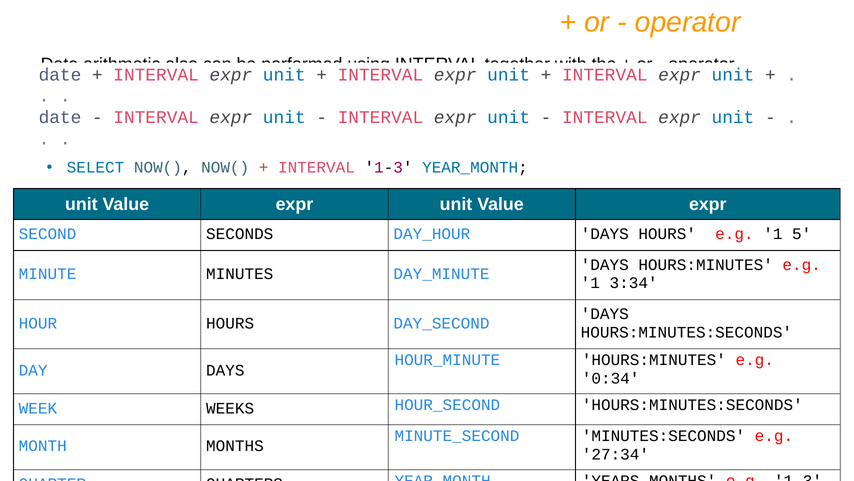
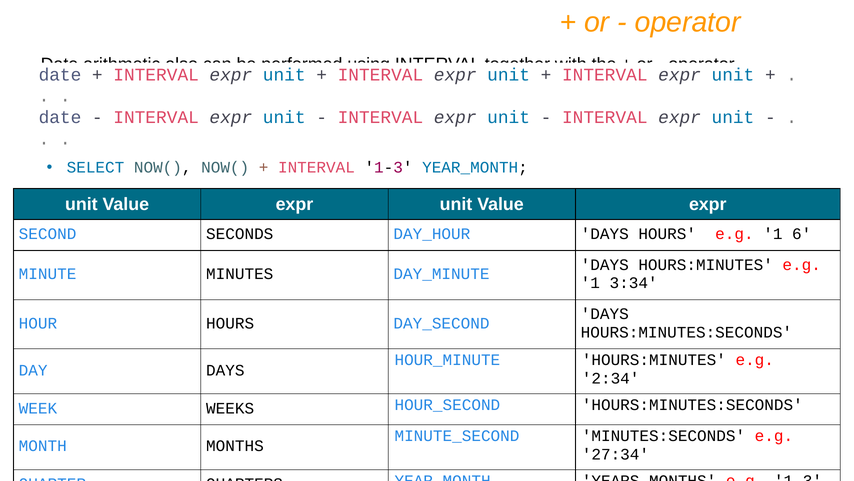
5: 5 -> 6
0:34: 0:34 -> 2:34
